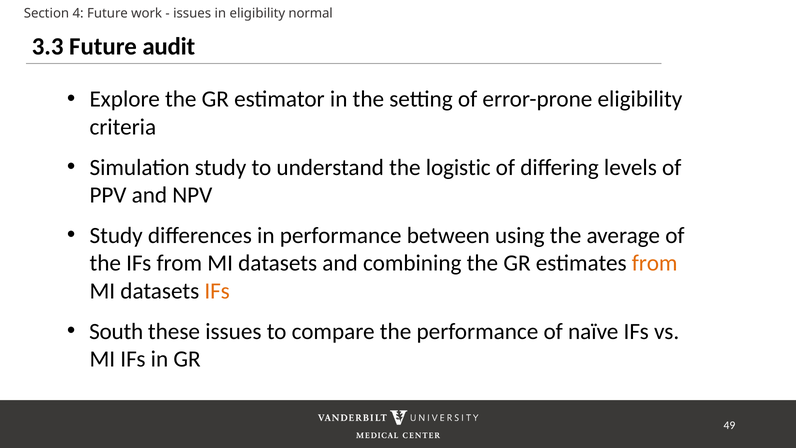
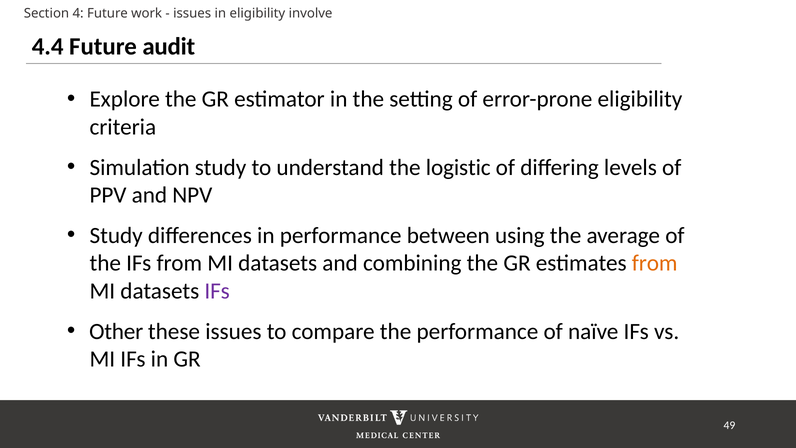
normal: normal -> involve
3.3: 3.3 -> 4.4
IFs at (217, 291) colour: orange -> purple
South: South -> Other
